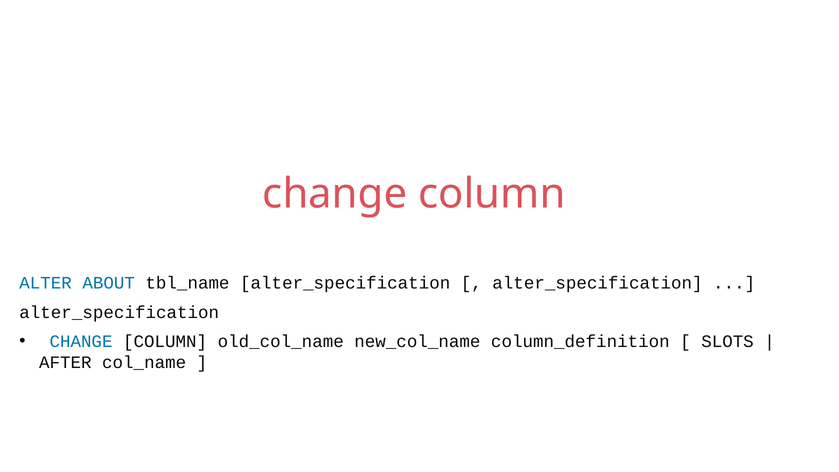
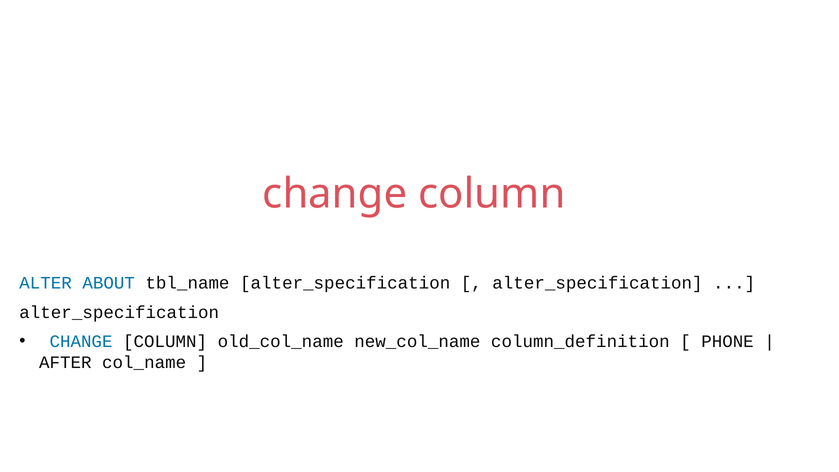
SLOTS: SLOTS -> PHONE
